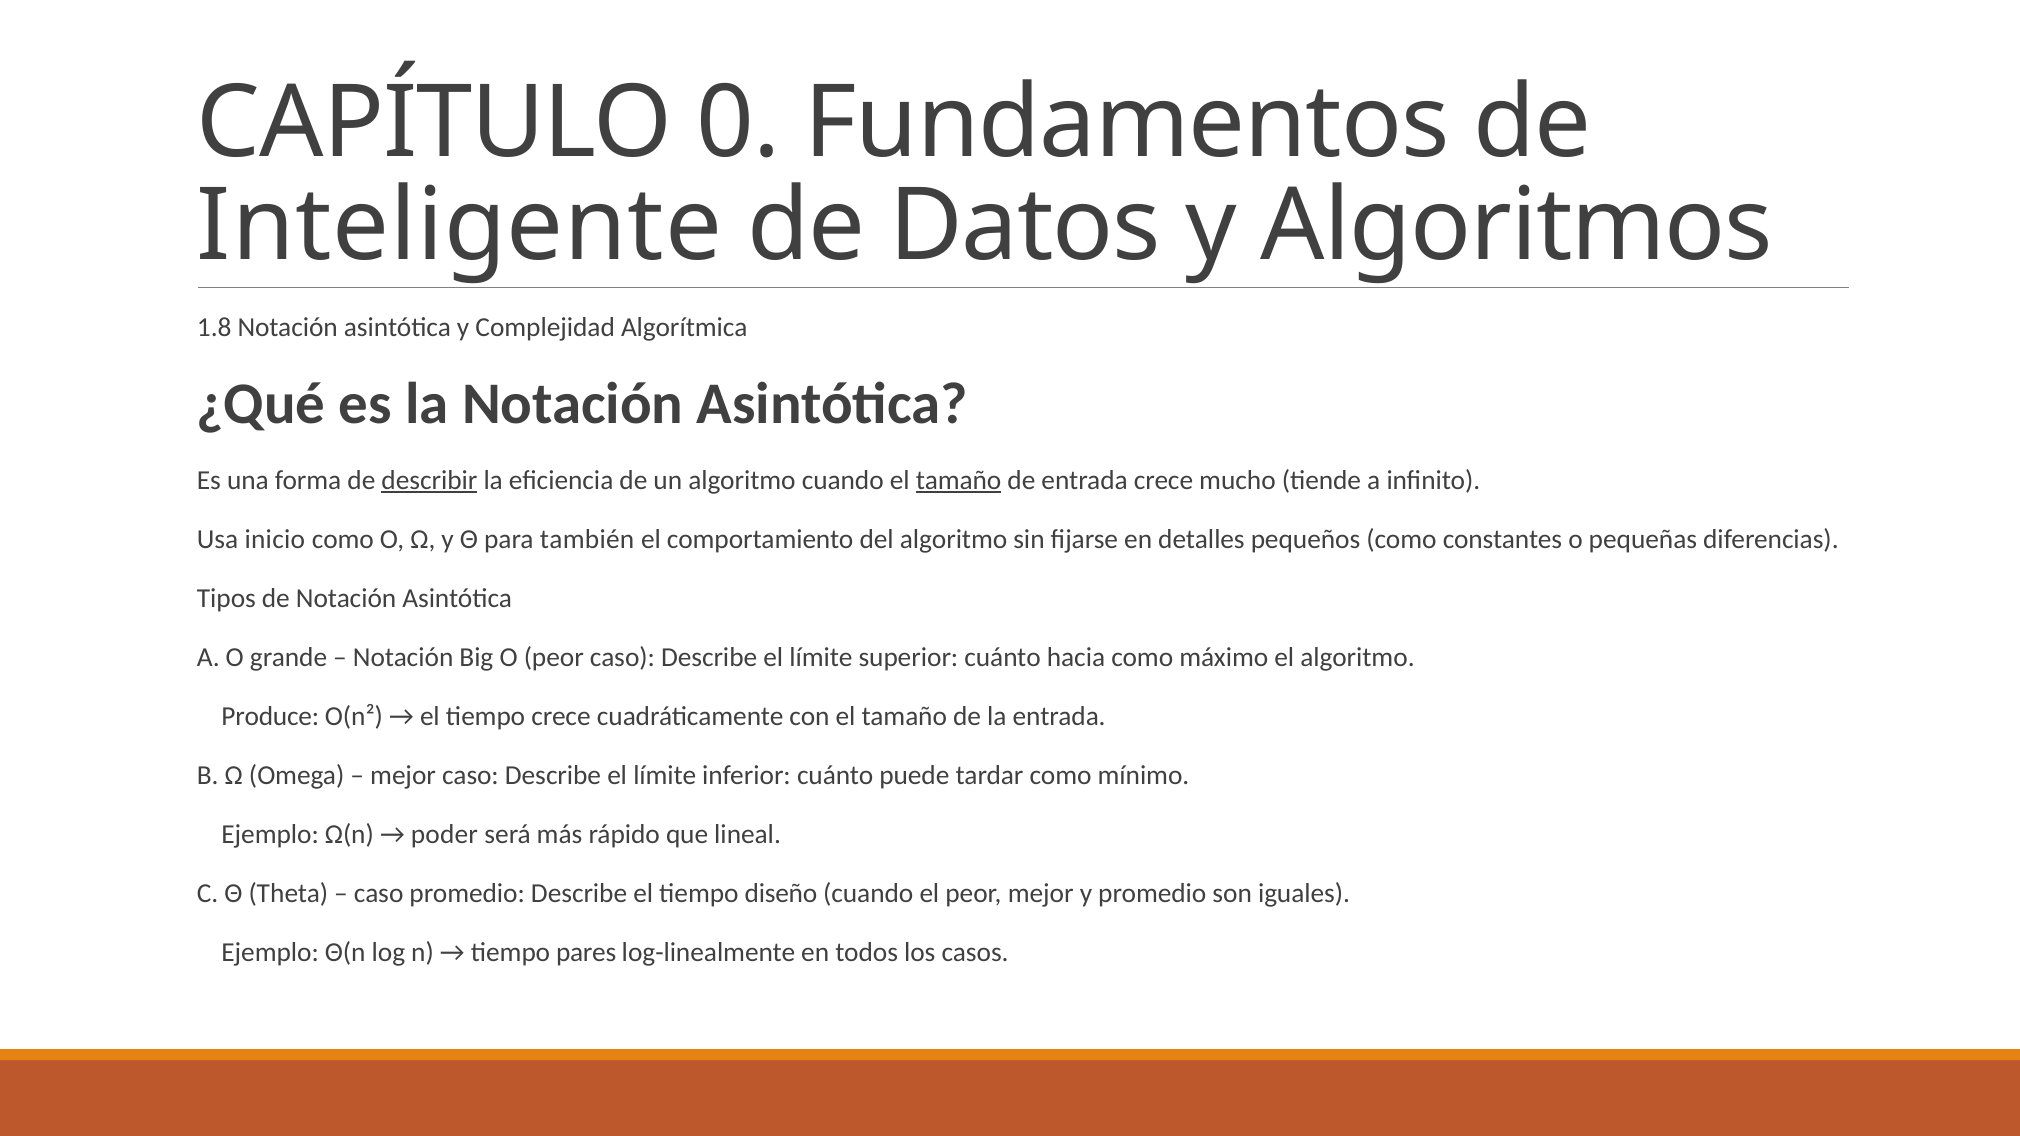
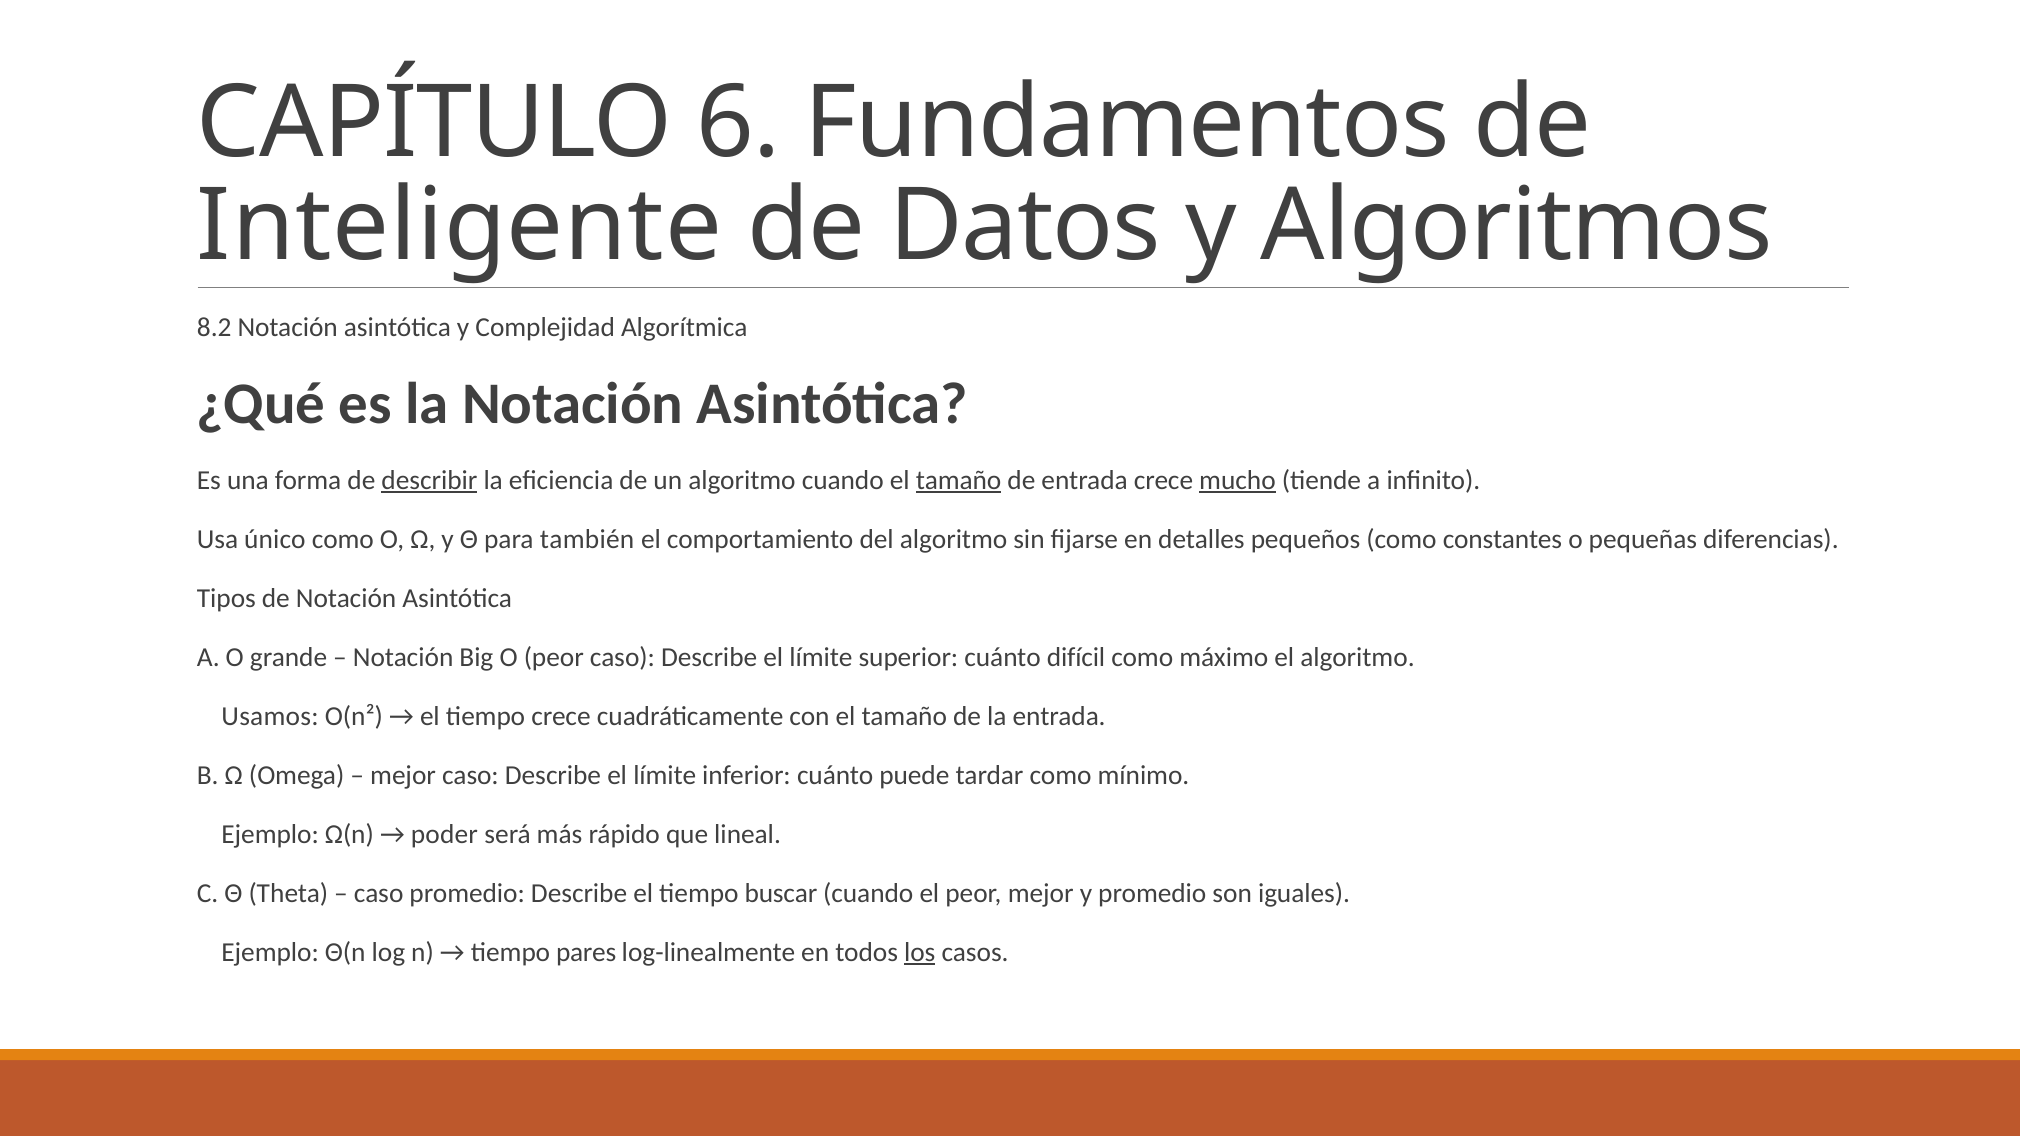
0: 0 -> 6
1.8: 1.8 -> 8.2
mucho underline: none -> present
inicio: inicio -> único
hacia: hacia -> difícil
Produce: Produce -> Usamos
diseño: diseño -> buscar
los underline: none -> present
